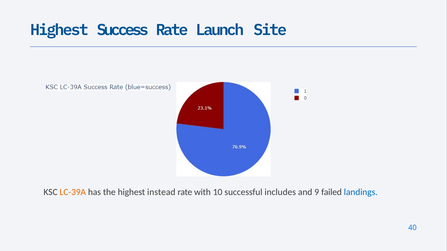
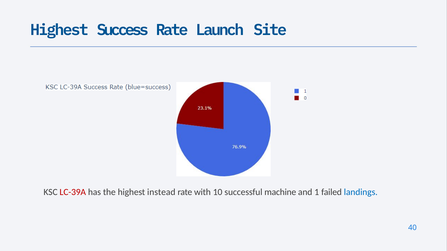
LC-39A colour: orange -> red
includes: includes -> machine
9: 9 -> 1
